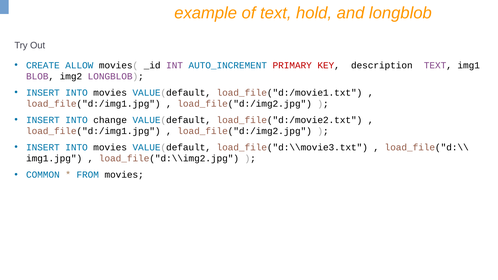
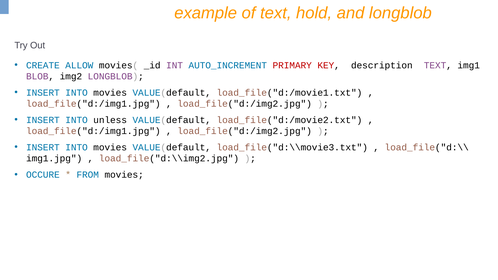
change: change -> unless
COMMON: COMMON -> OCCURE
